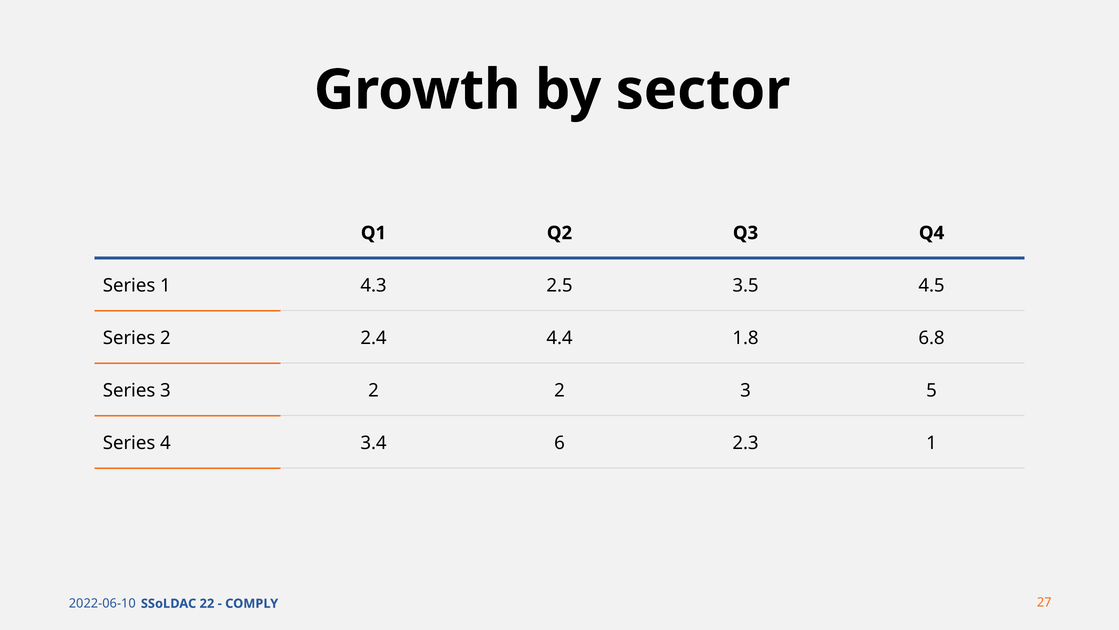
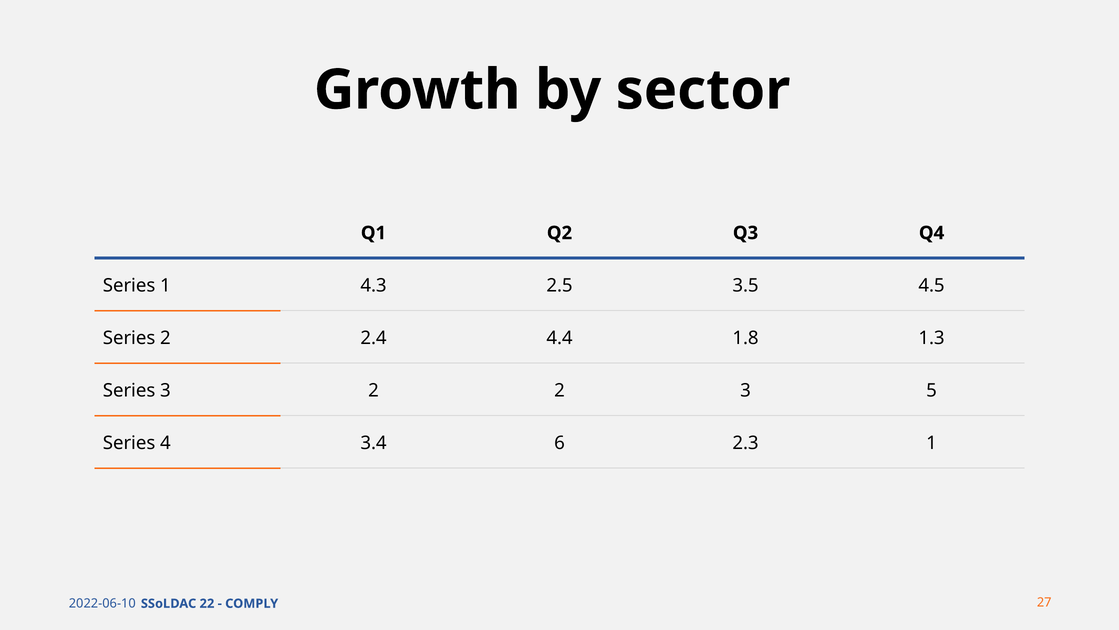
6.8: 6.8 -> 1.3
